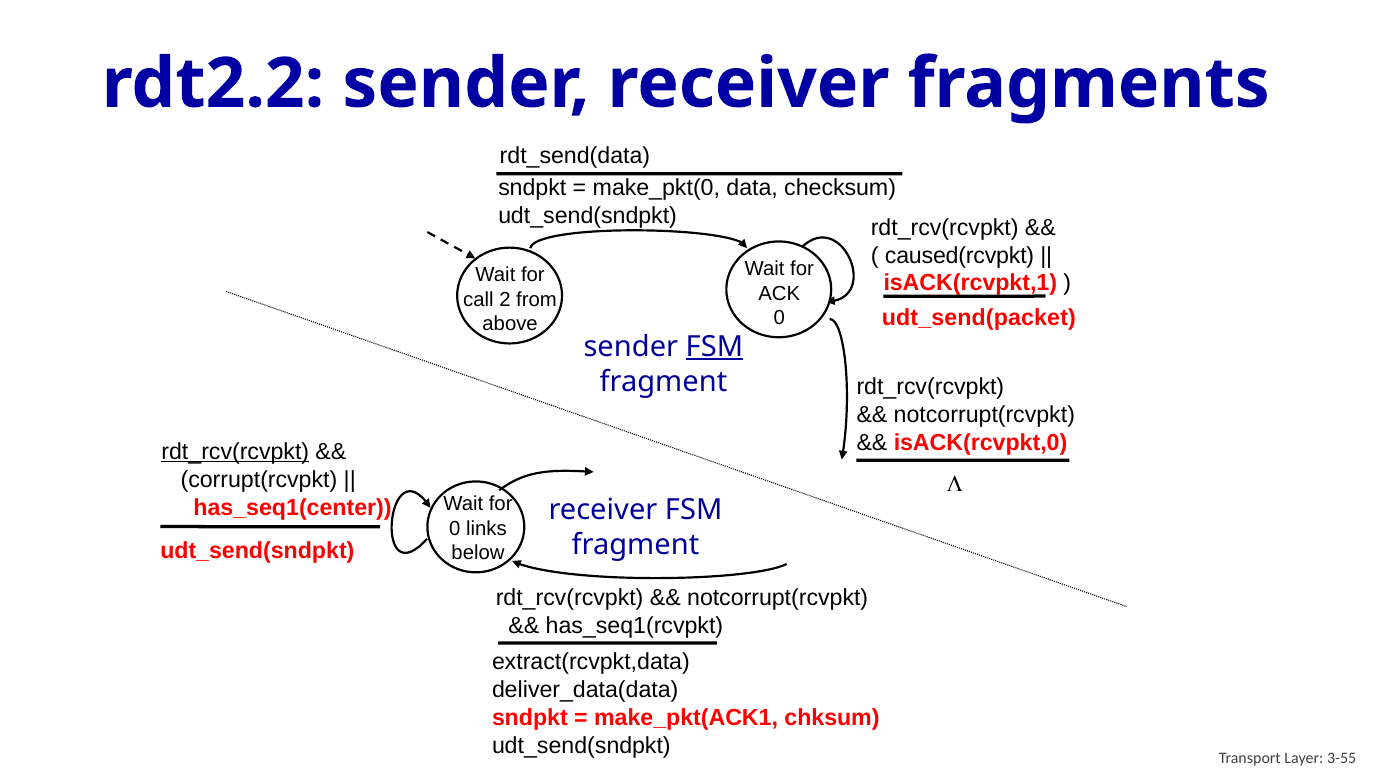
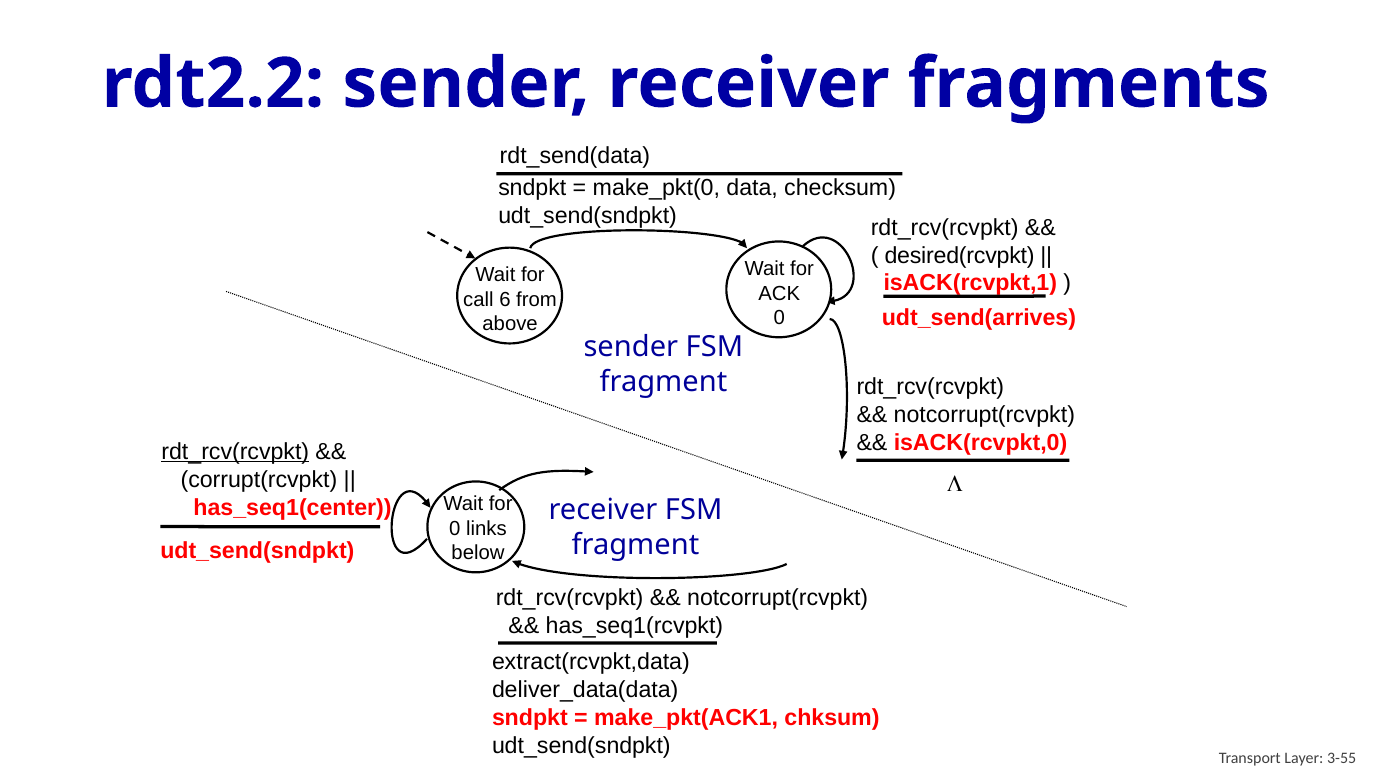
caused(rcvpkt: caused(rcvpkt -> desired(rcvpkt
2: 2 -> 6
udt_send(packet: udt_send(packet -> udt_send(arrives
FSM at (714, 347) underline: present -> none
